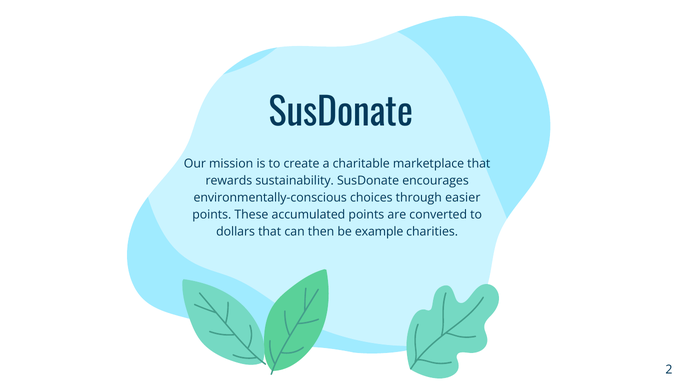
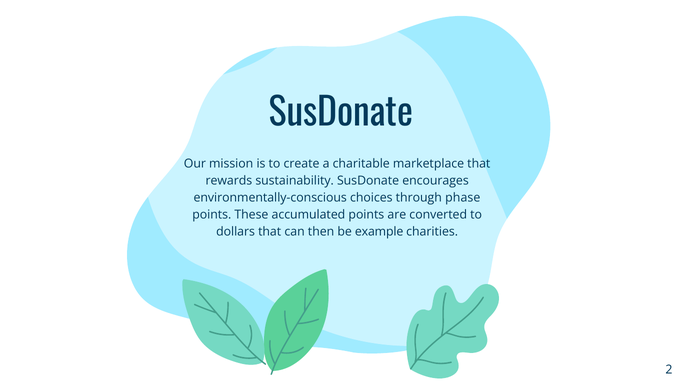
easier: easier -> phase
